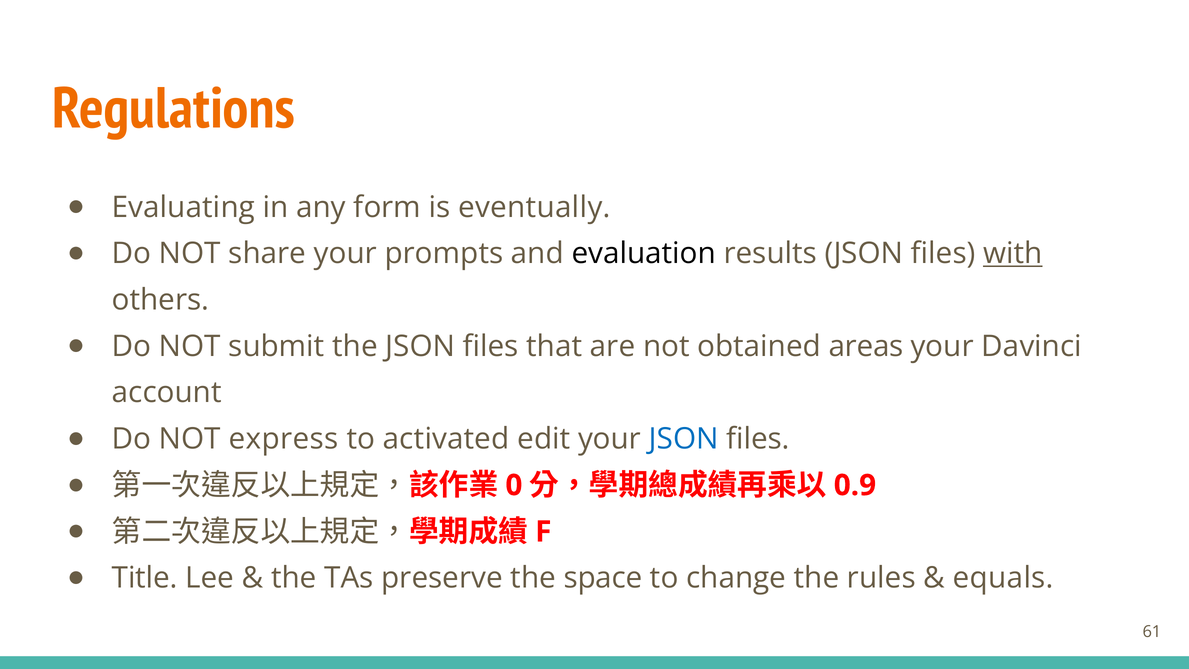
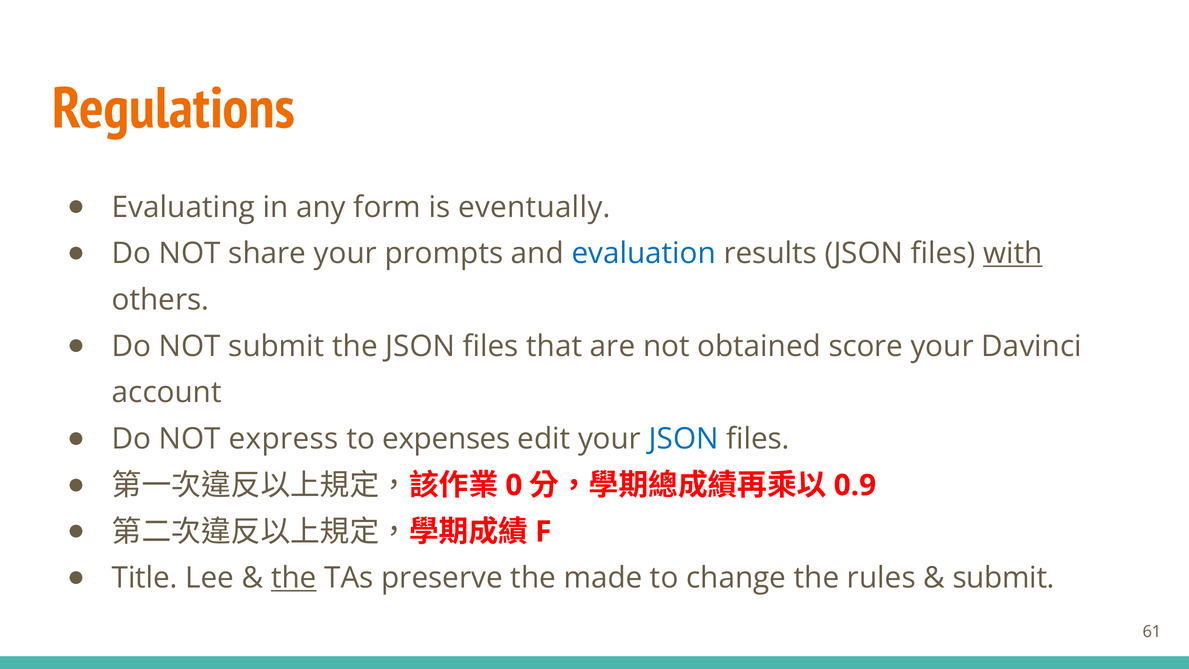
evaluation colour: black -> blue
areas: areas -> score
activated: activated -> expenses
the at (294, 578) underline: none -> present
space: space -> made
equals at (1003, 578): equals -> submit
